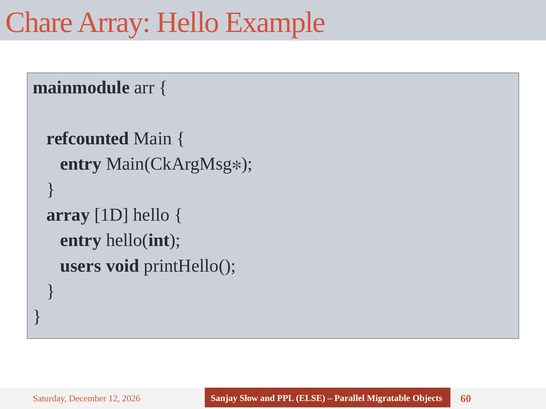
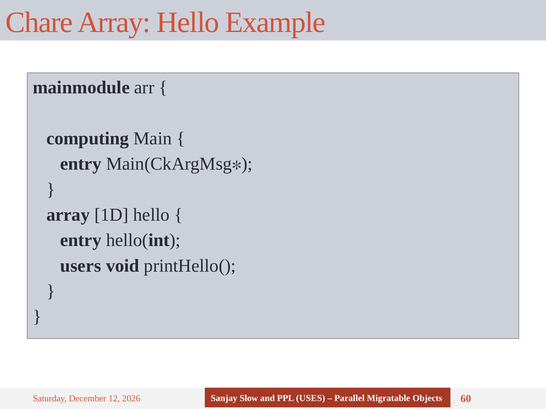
refcounted: refcounted -> computing
ELSE: ELSE -> USES
